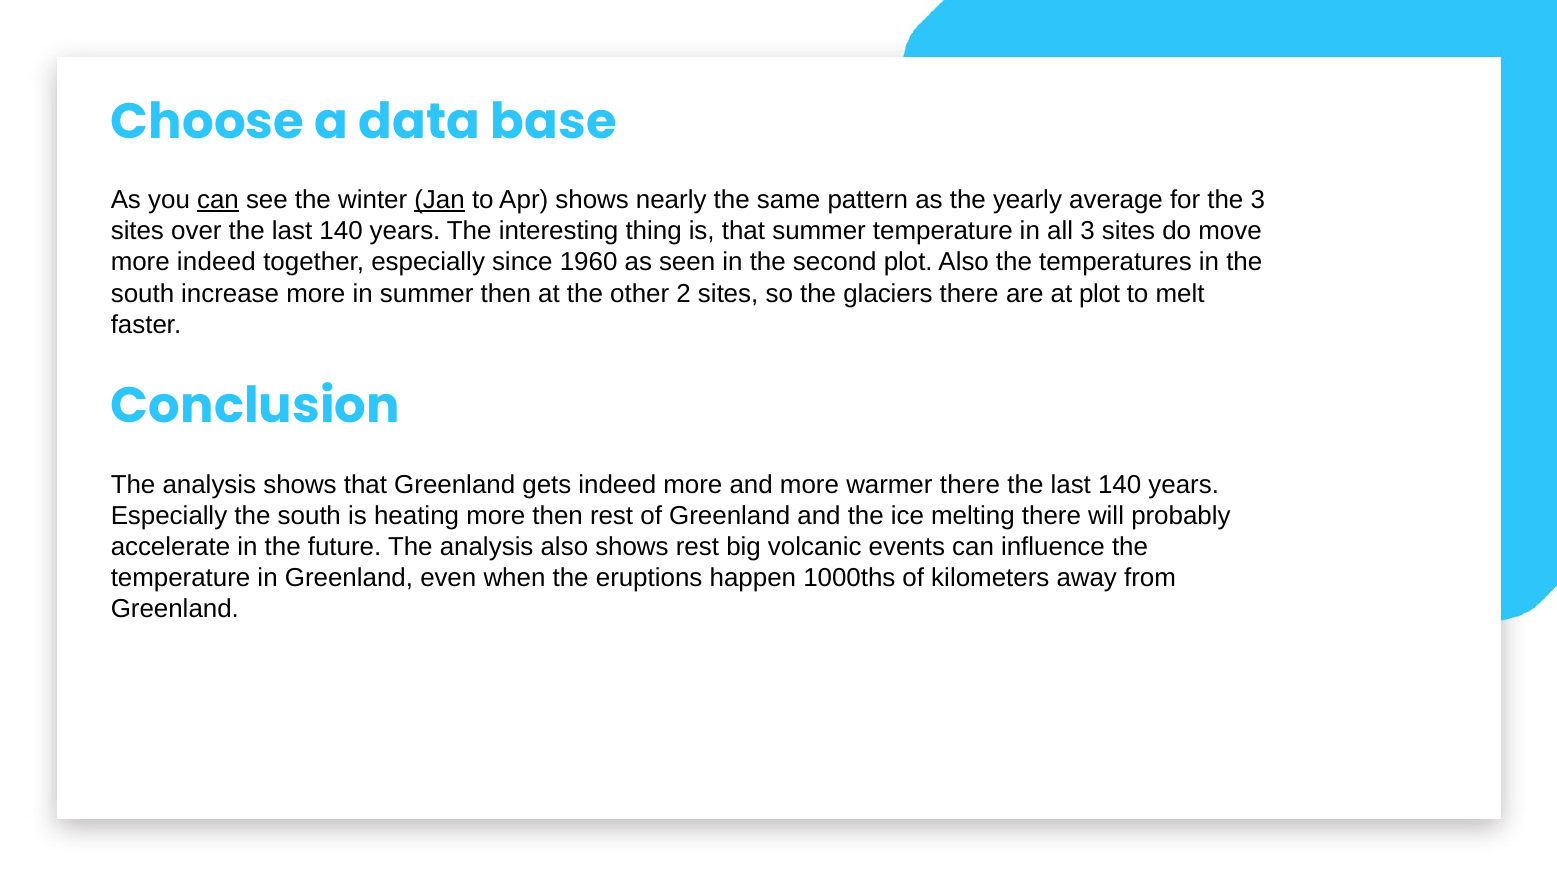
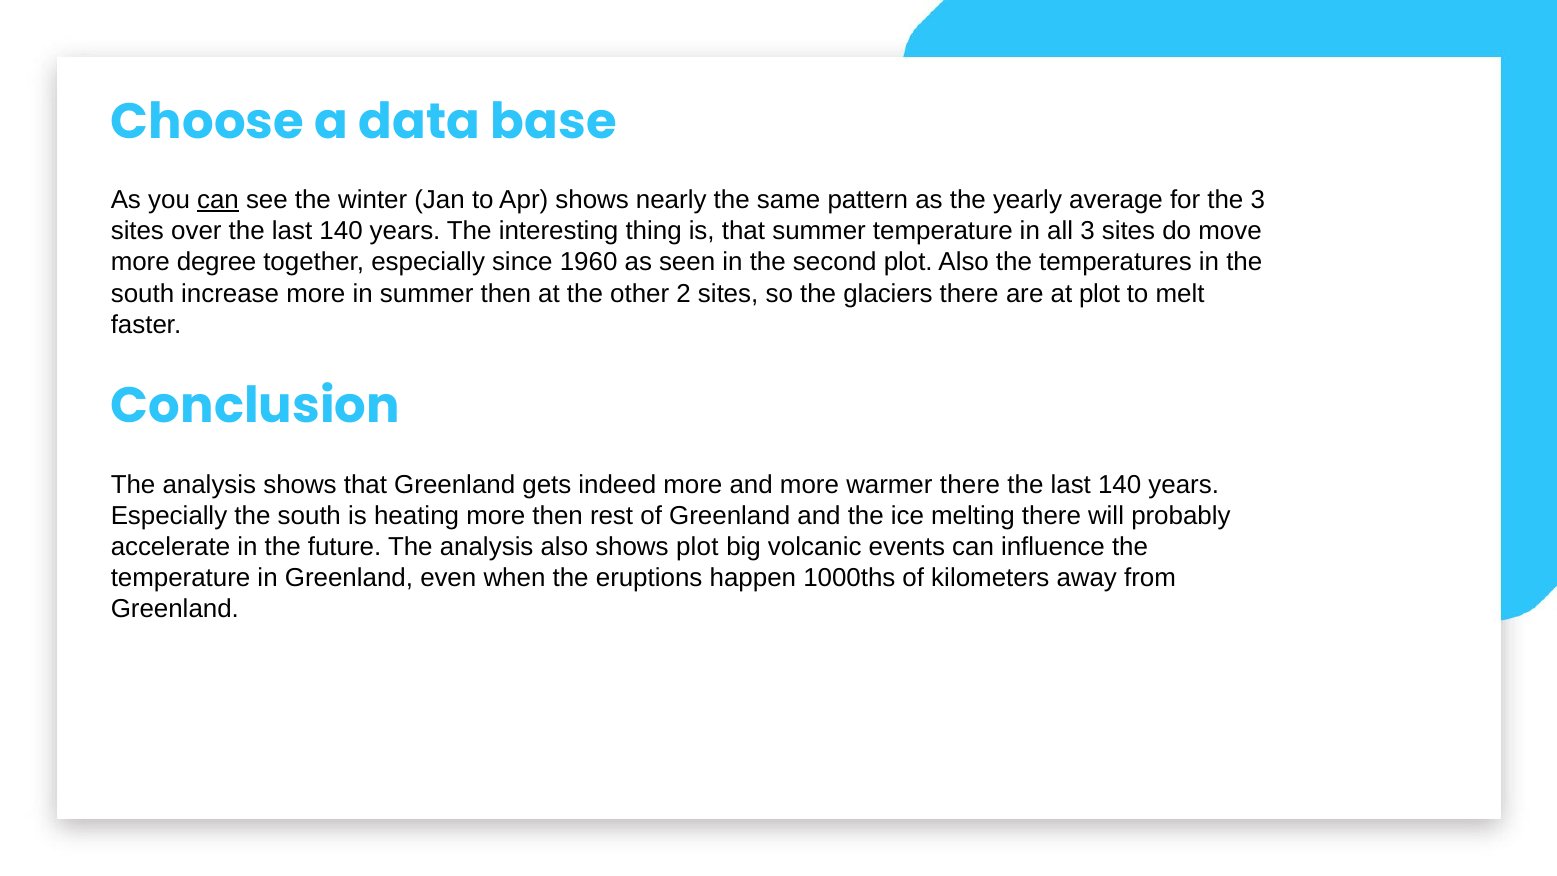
Jan underline: present -> none
more indeed: indeed -> degree
shows rest: rest -> plot
